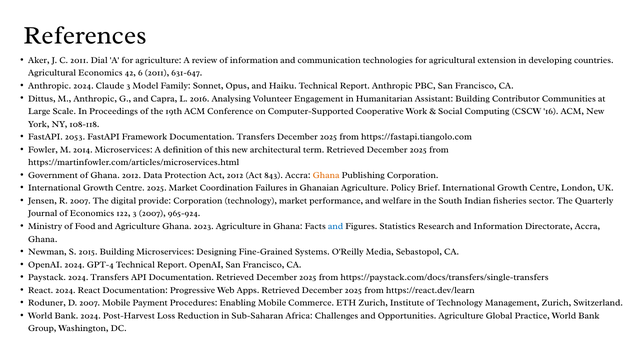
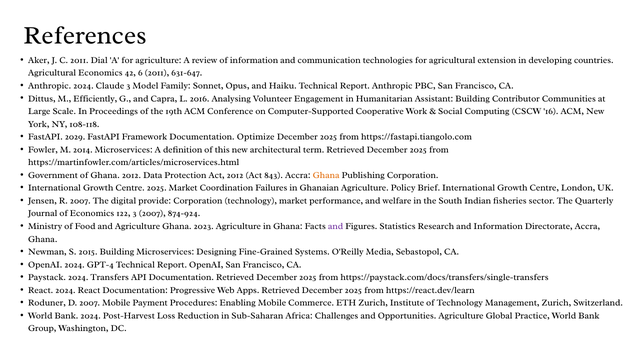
M Anthropic: Anthropic -> Efficiently
2053: 2053 -> 2029
Documentation Transfers: Transfers -> Optimize
965-924: 965-924 -> 874-924
and at (336, 226) colour: blue -> purple
